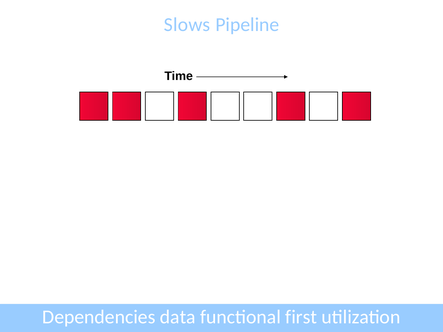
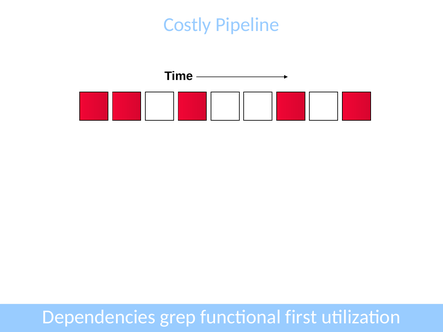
Slows: Slows -> Costly
data: data -> grep
